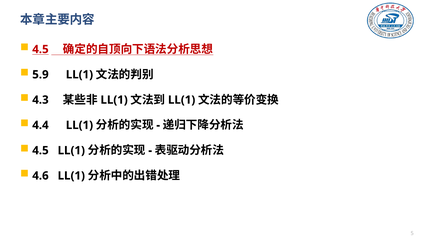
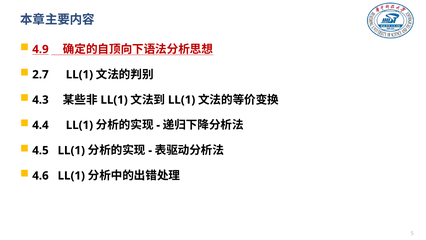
4.5 at (40, 49): 4.5 -> 4.9
5.9: 5.9 -> 2.7
